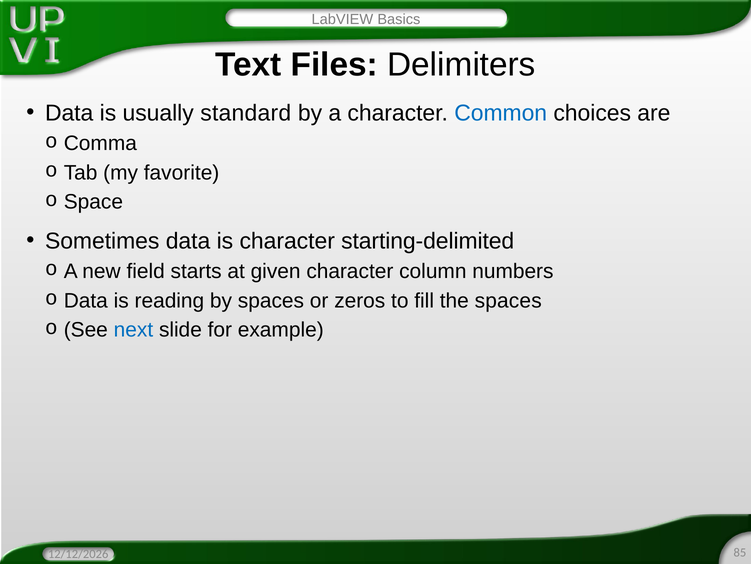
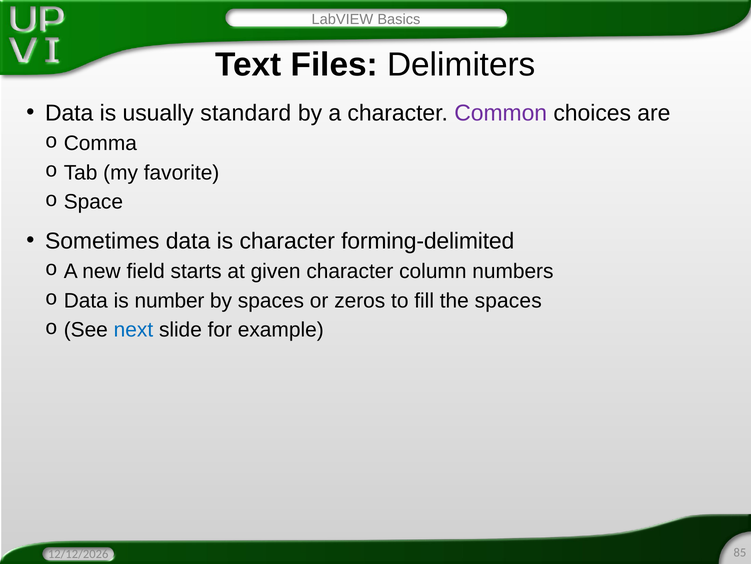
Common colour: blue -> purple
starting-delimited: starting-delimited -> forming-delimited
reading: reading -> number
